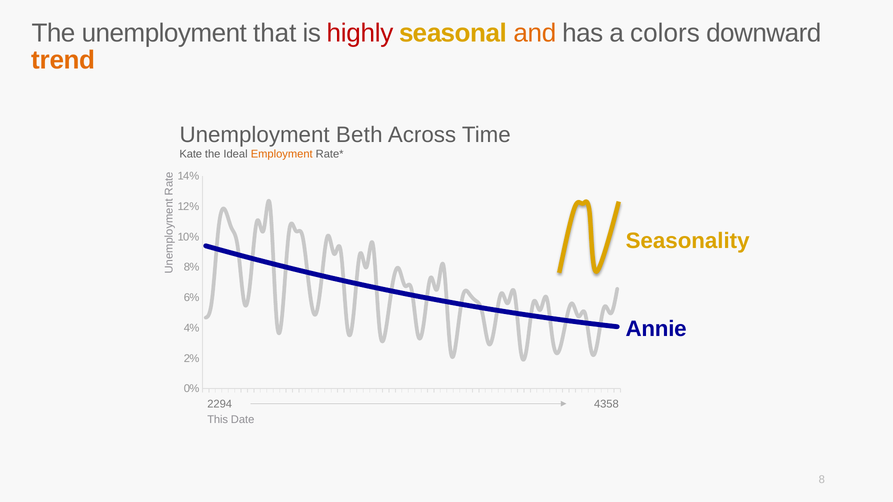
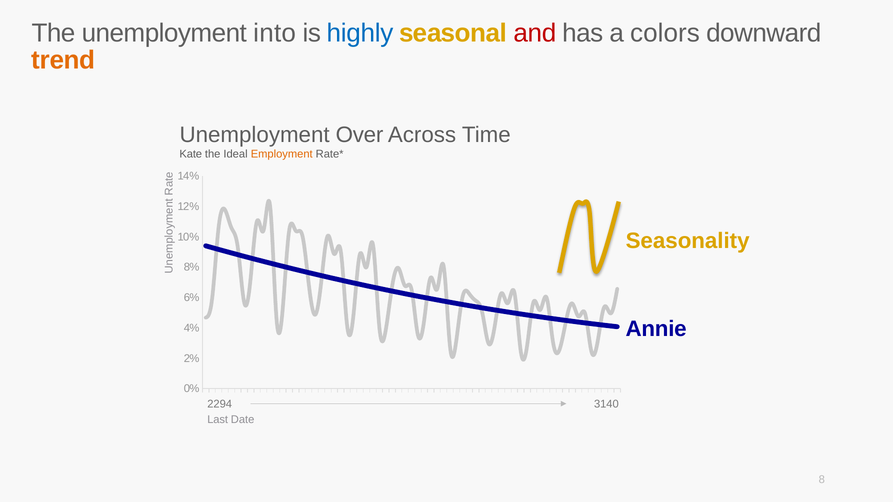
that: that -> into
highly colour: red -> blue
and colour: orange -> red
Beth: Beth -> Over
4358: 4358 -> 3140
This: This -> Last
